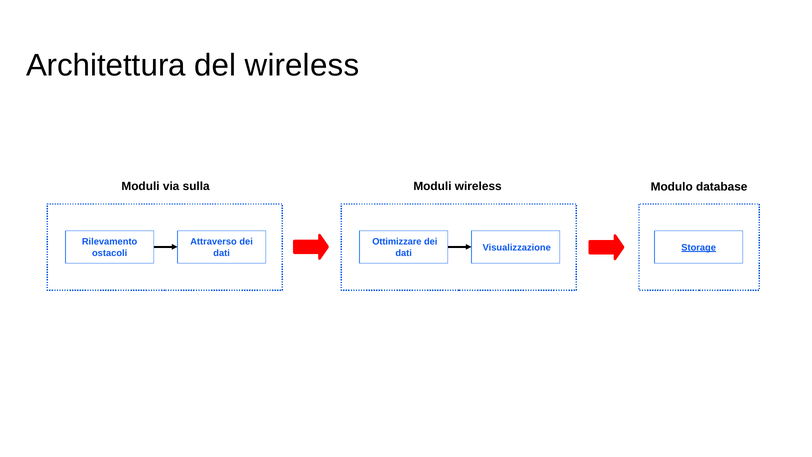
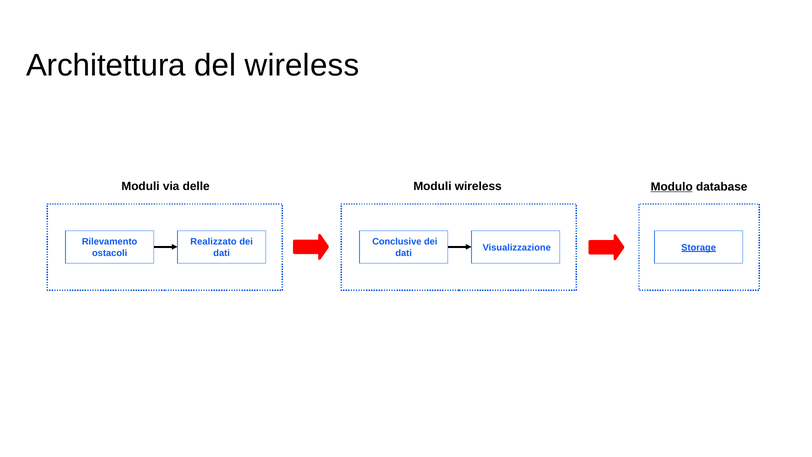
sulla: sulla -> delle
Modulo underline: none -> present
Attraverso: Attraverso -> Realizzato
Ottimizzare: Ottimizzare -> Conclusive
